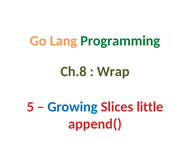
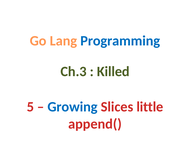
Programming colour: green -> blue
Ch.8: Ch.8 -> Ch.3
Wrap: Wrap -> Killed
